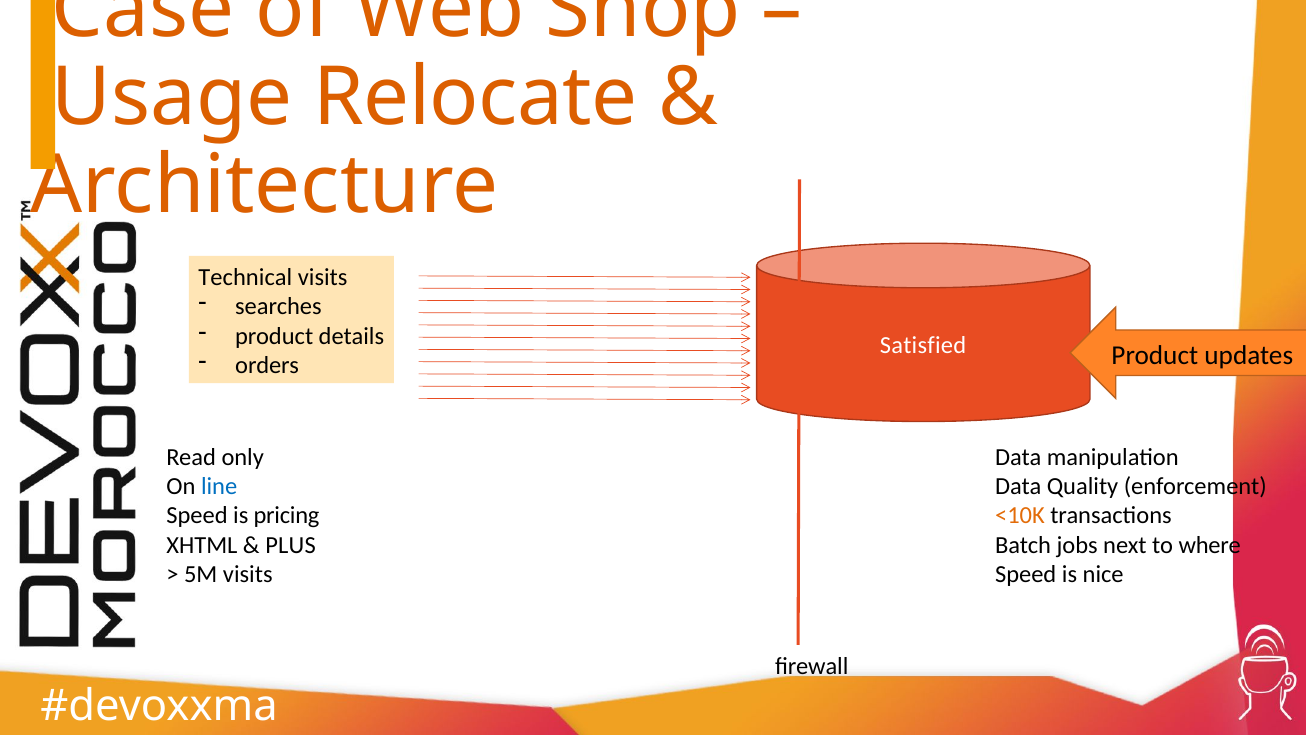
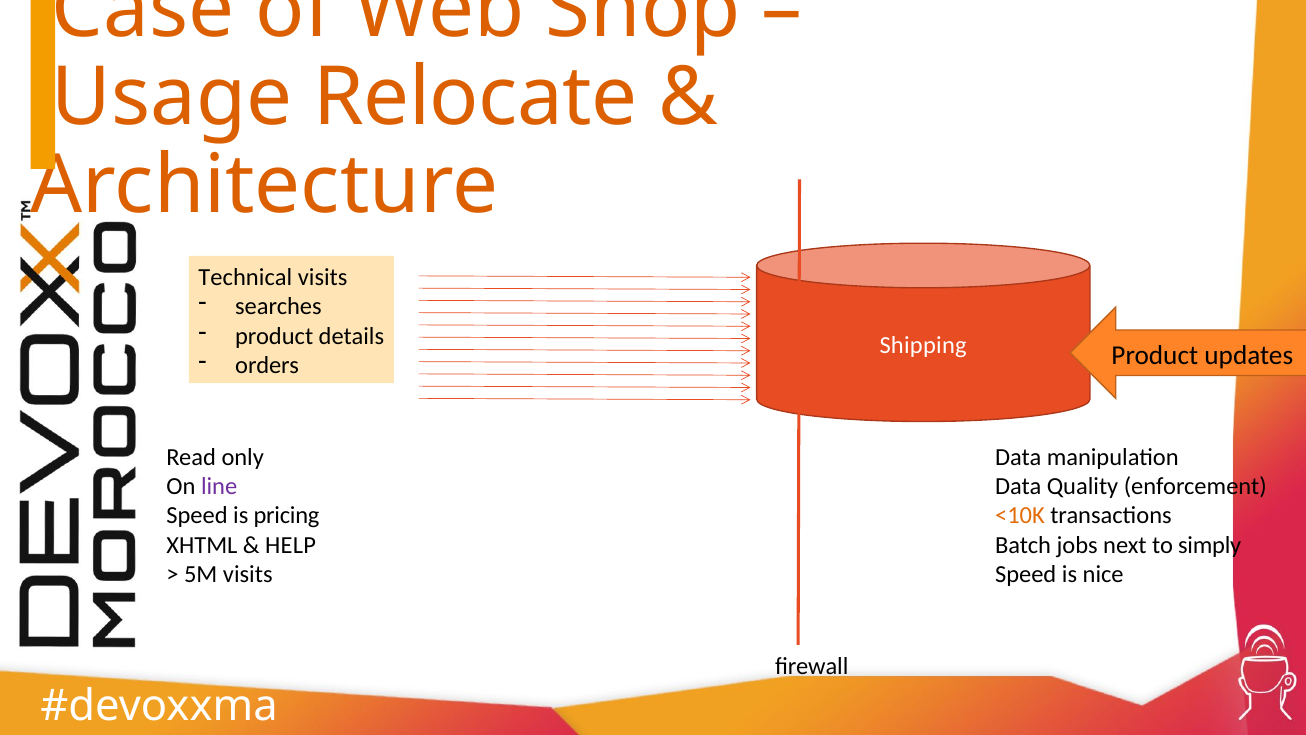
Satisfied: Satisfied -> Shipping
line colour: blue -> purple
PLUS: PLUS -> HELP
where: where -> simply
